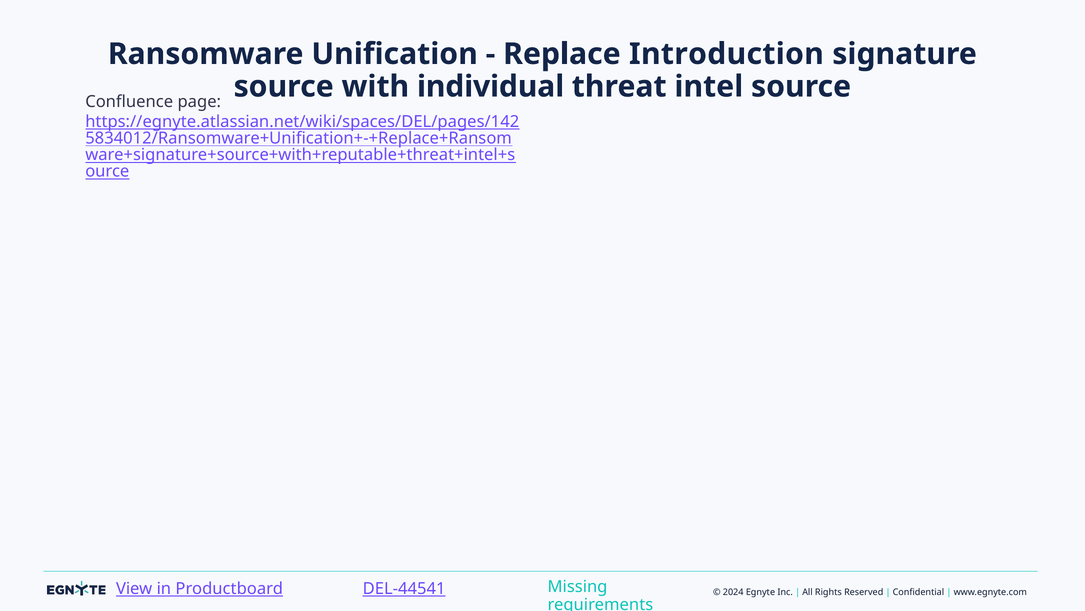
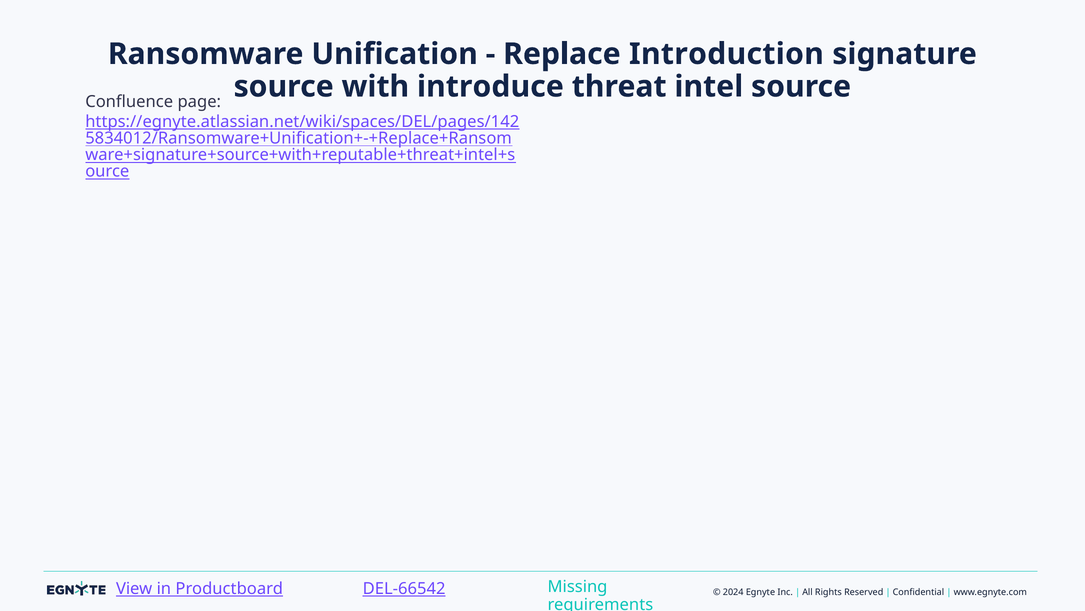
individual: individual -> introduce
DEL-44541: DEL-44541 -> DEL-66542
